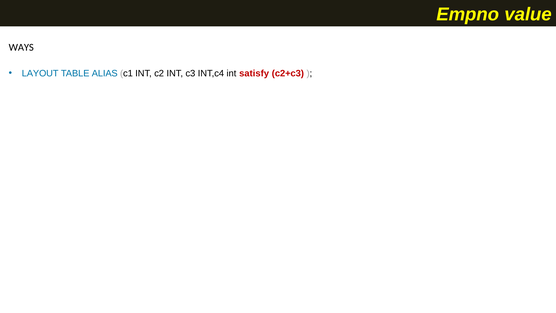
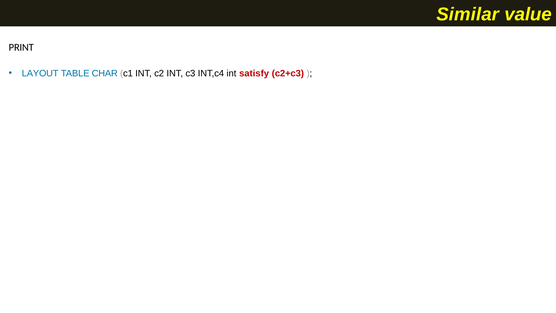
Empno: Empno -> Similar
WAYS: WAYS -> PRINT
ALIAS: ALIAS -> CHAR
